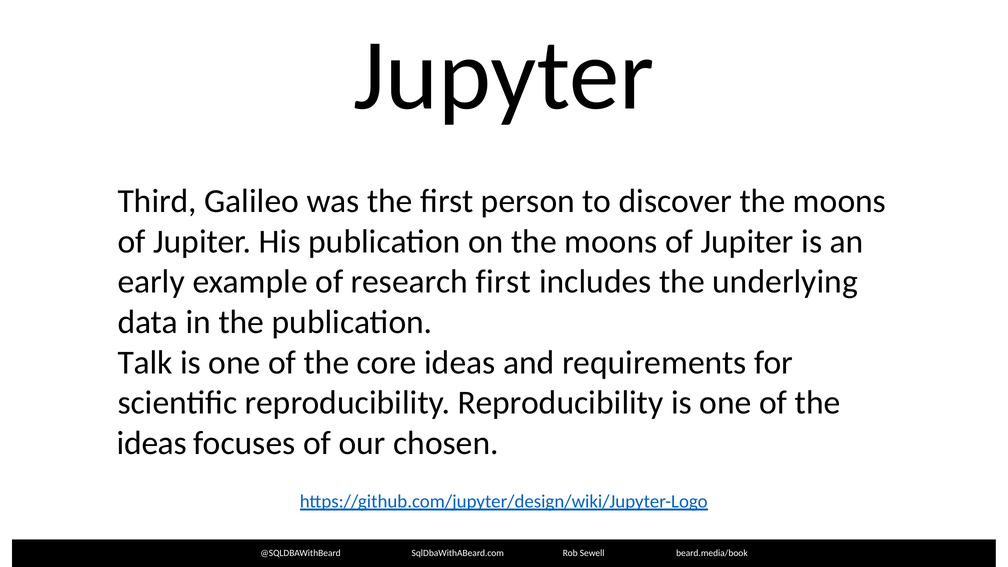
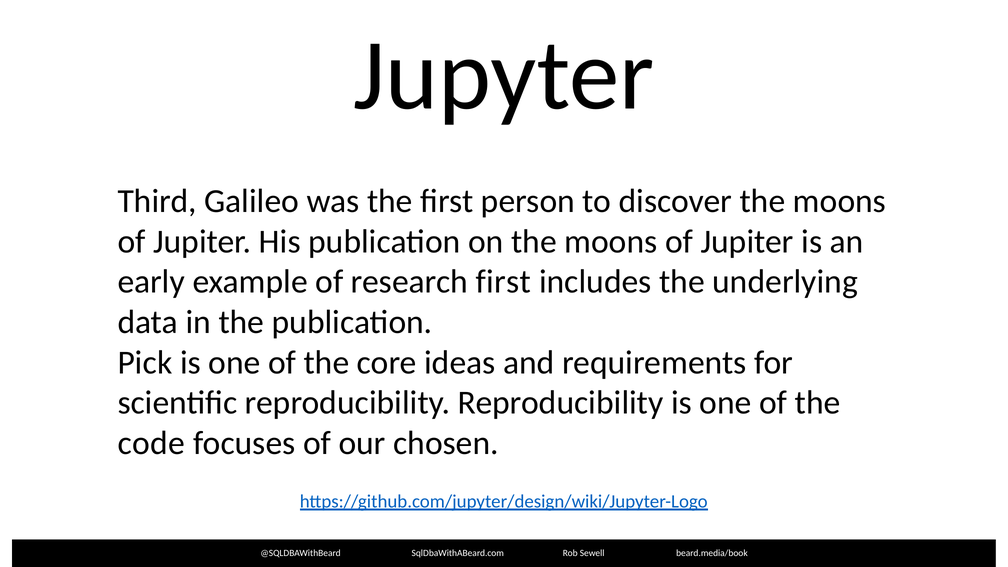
Talk: Talk -> Pick
ideas at (152, 443): ideas -> code
